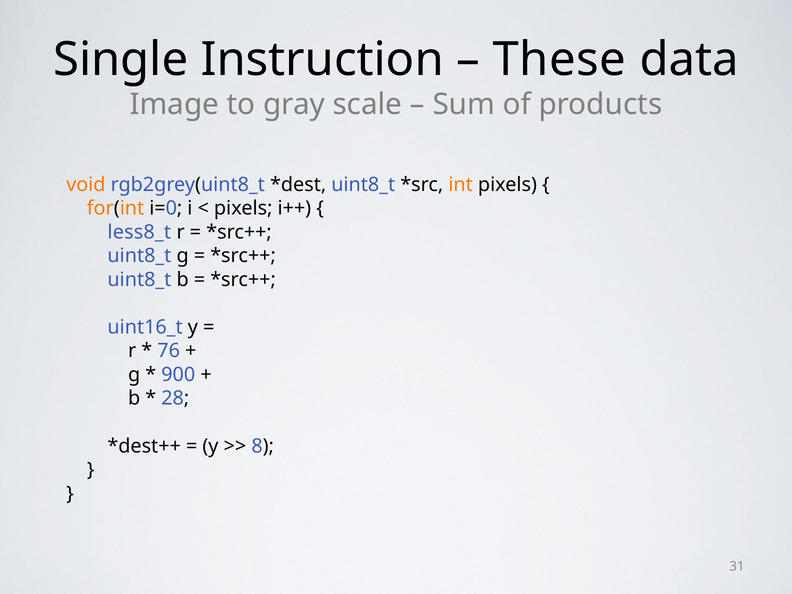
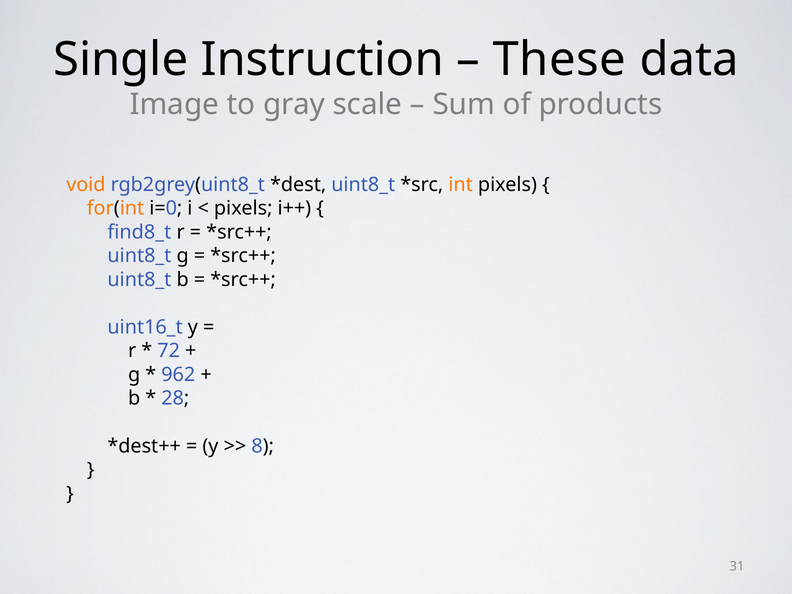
less8_t: less8_t -> find8_t
76: 76 -> 72
900: 900 -> 962
